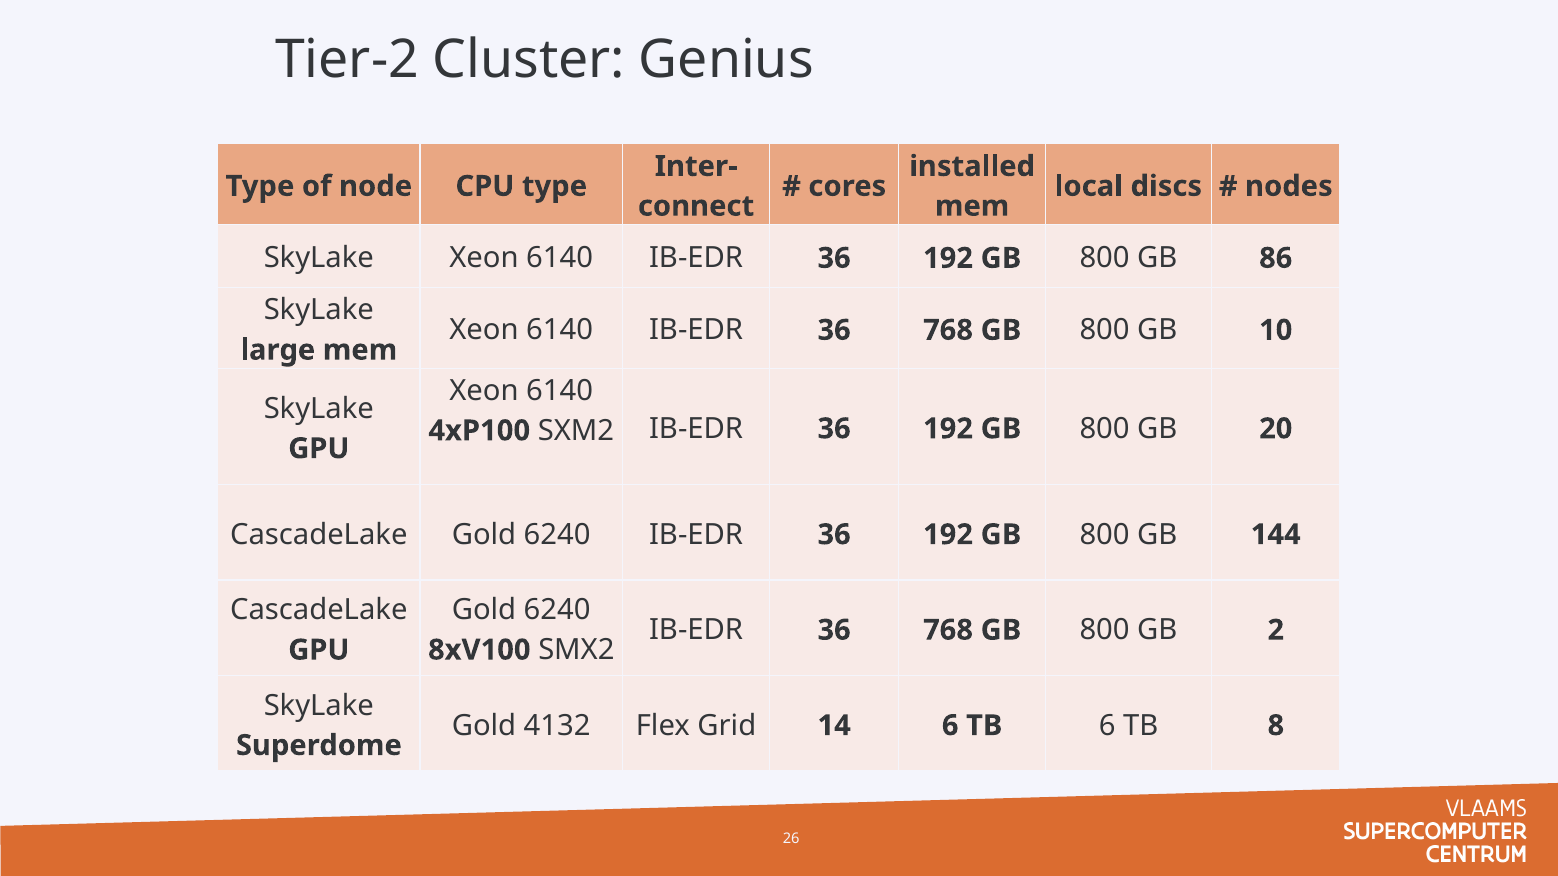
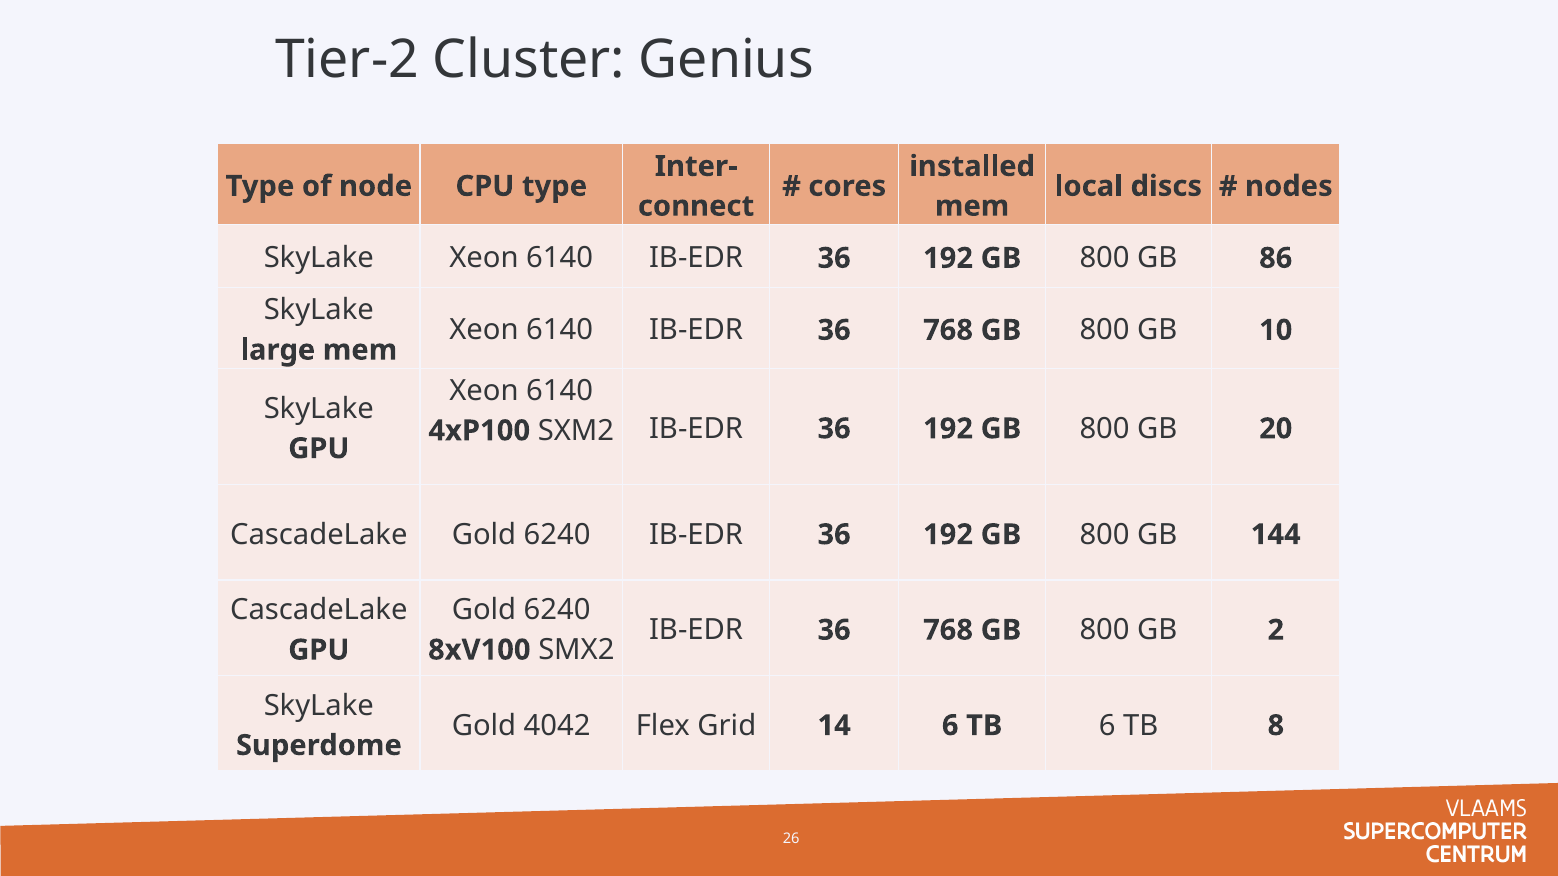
4132: 4132 -> 4042
